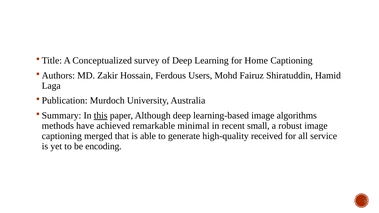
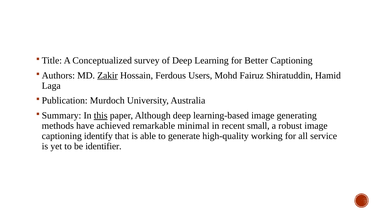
Home: Home -> Better
Zakir underline: none -> present
algorithms: algorithms -> generating
merged: merged -> identify
received: received -> working
encoding: encoding -> identifier
